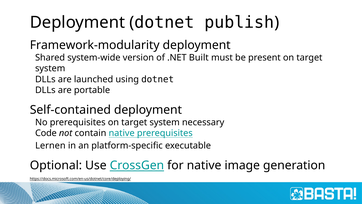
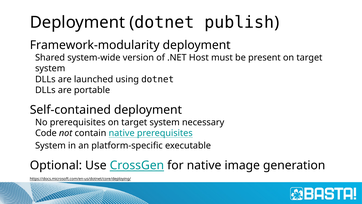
Built: Built -> Host
Lernen at (50, 145): Lernen -> System
